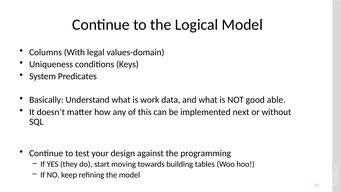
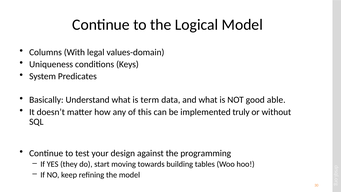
work: work -> term
next: next -> truly
